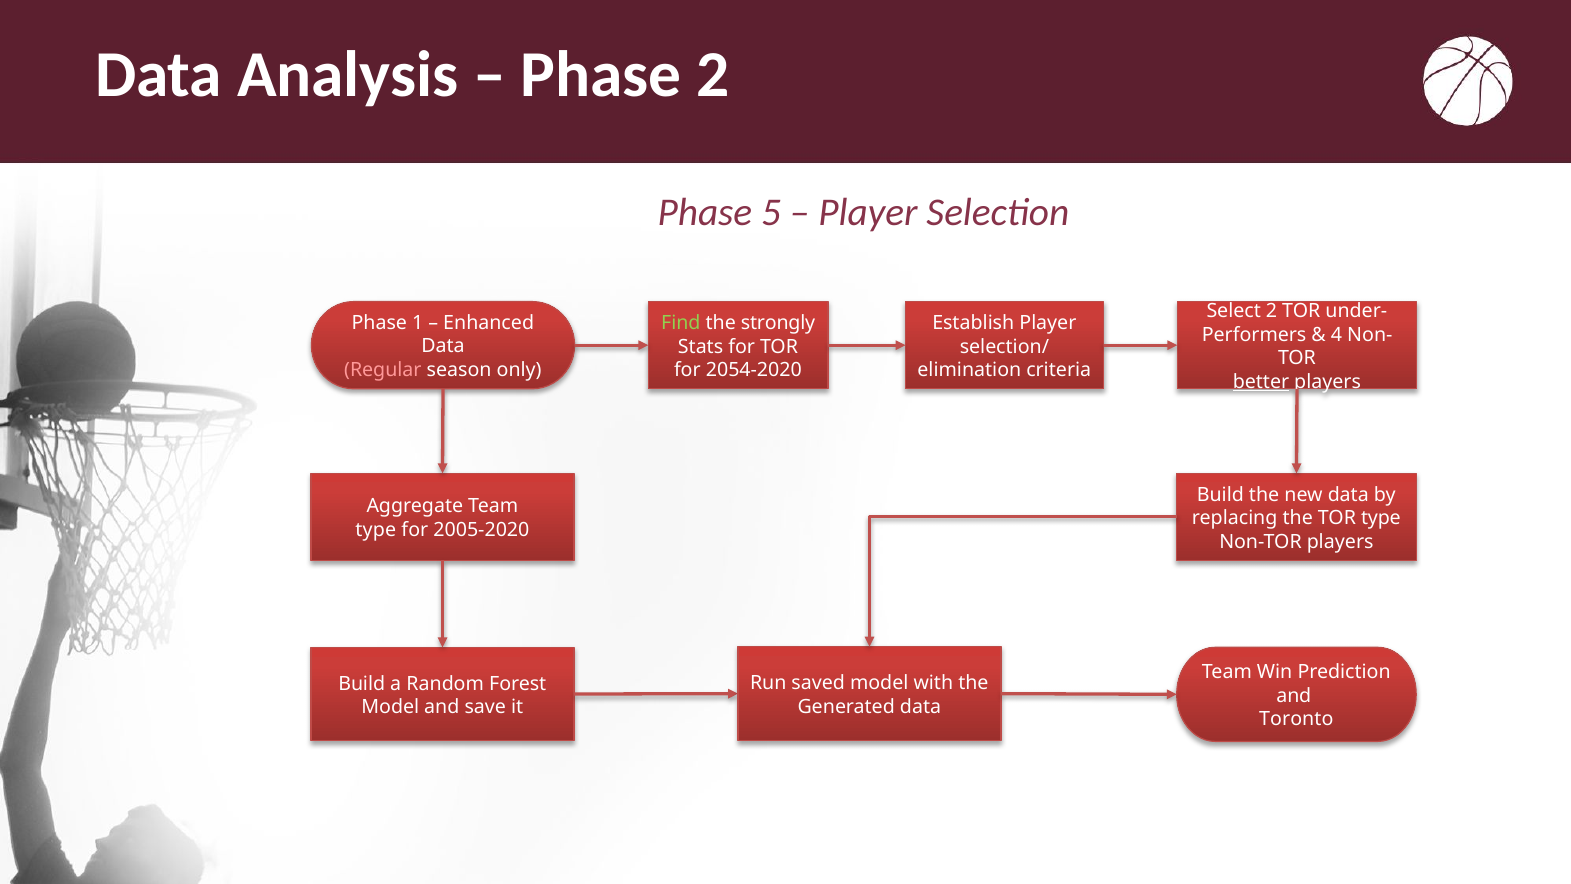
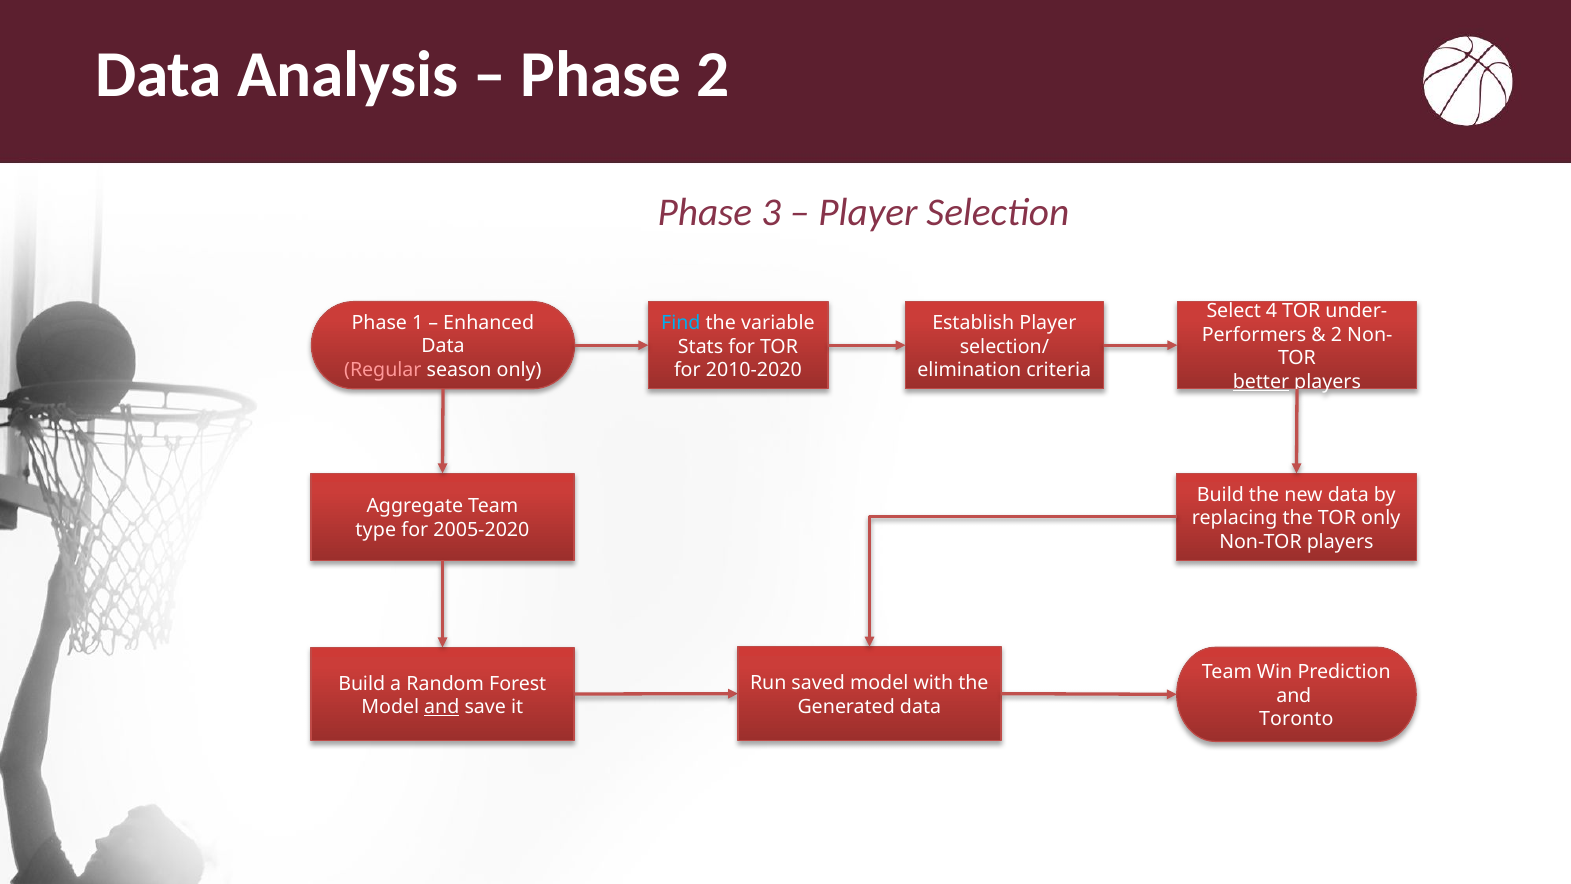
5: 5 -> 3
Select 2: 2 -> 4
Find colour: light green -> light blue
strongly: strongly -> variable
4 at (1337, 335): 4 -> 2
2054-2020: 2054-2020 -> 2010-2020
TOR type: type -> only
and at (442, 707) underline: none -> present
